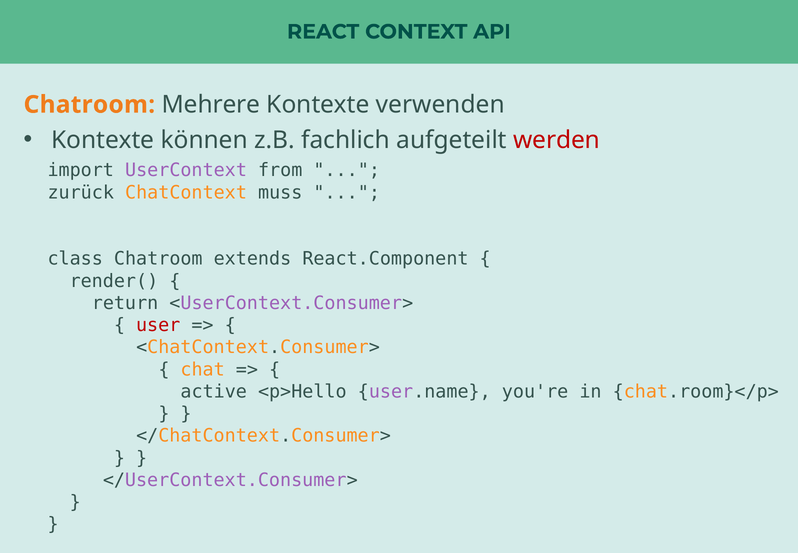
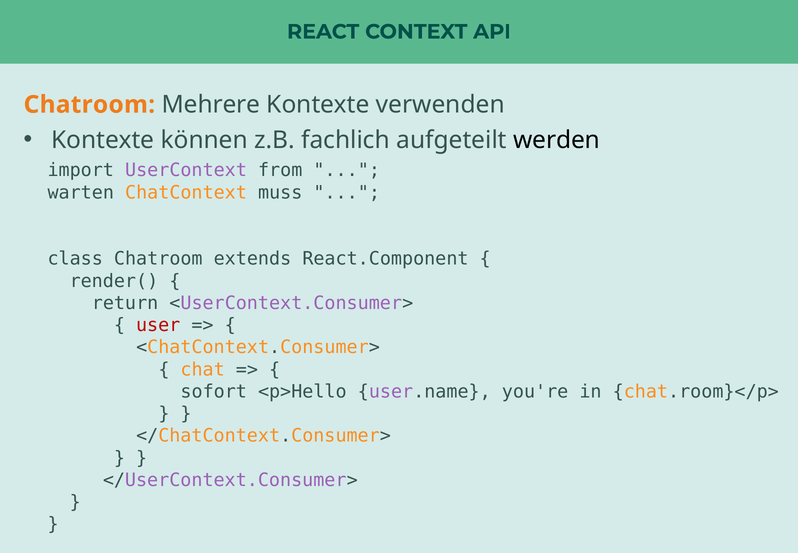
werden colour: red -> black
zurück: zurück -> warten
active: active -> sofort
